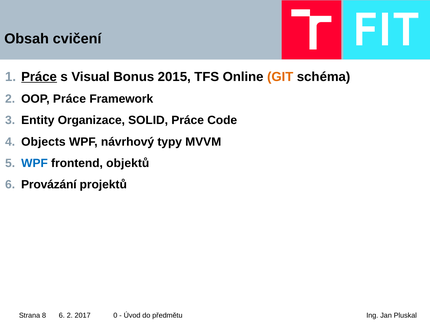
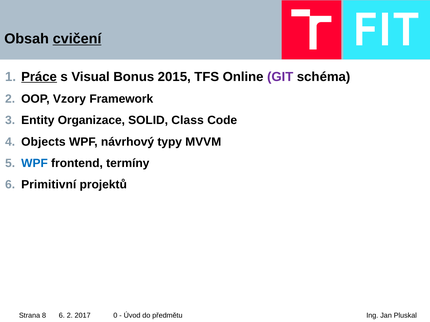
cvičení underline: none -> present
GIT colour: orange -> purple
OOP Práce: Práce -> Vzory
SOLID Práce: Práce -> Class
objektů: objektů -> termíny
Provázání: Provázání -> Primitivní
